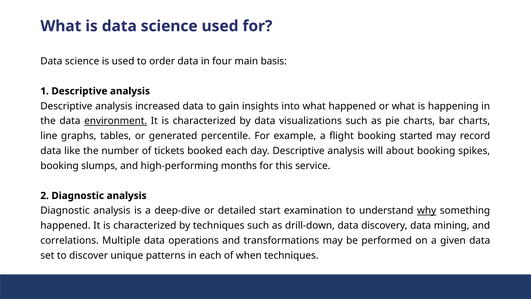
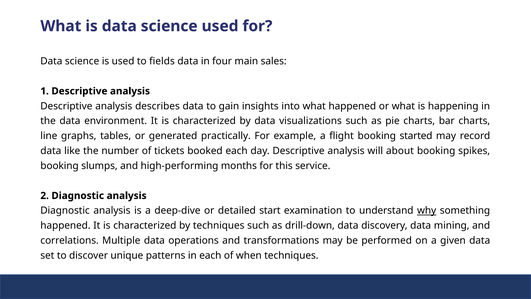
order: order -> fields
basis: basis -> sales
increased: increased -> describes
environment underline: present -> none
percentile: percentile -> practically
